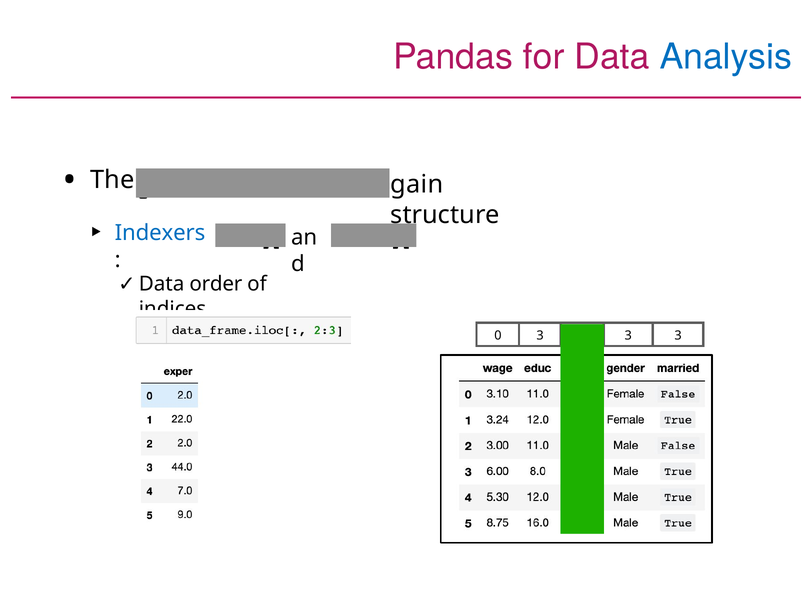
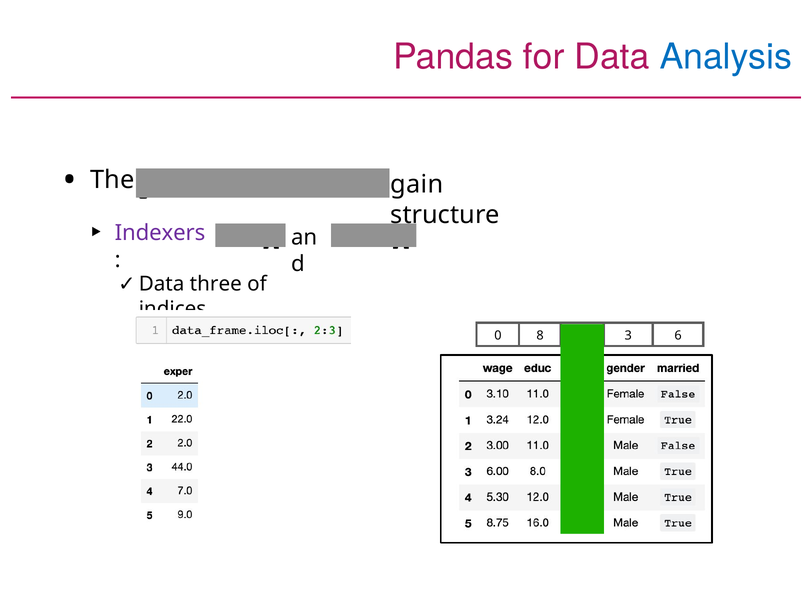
Indexers colour: blue -> purple
order: order -> three
0 3: 3 -> 8
3 3: 3 -> 6
